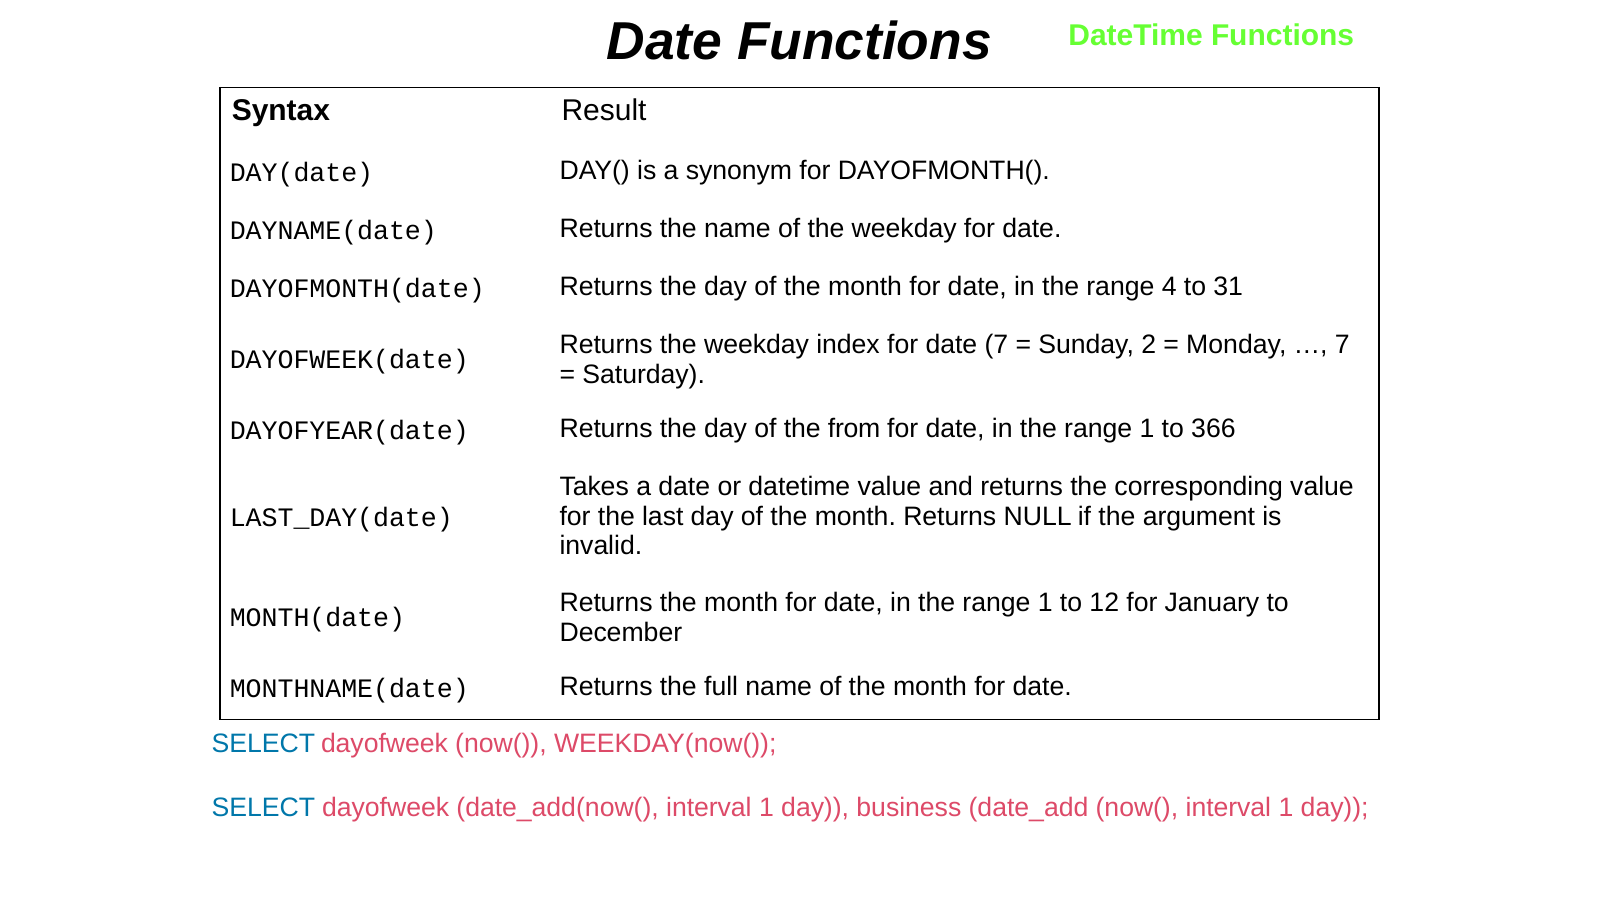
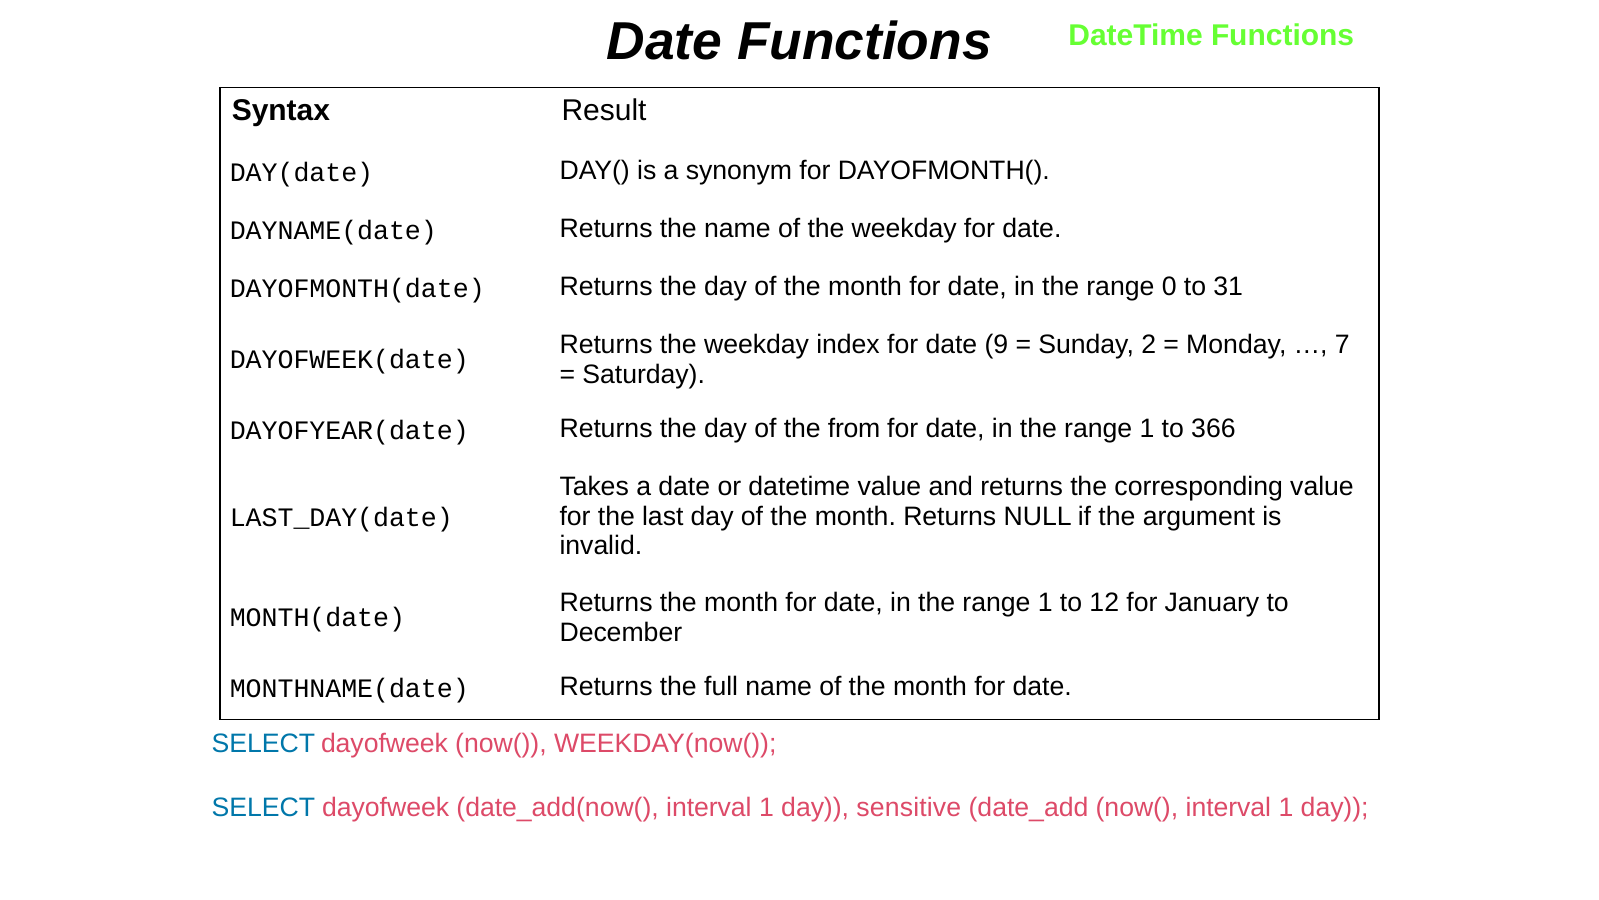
4: 4 -> 0
date 7: 7 -> 9
business: business -> sensitive
